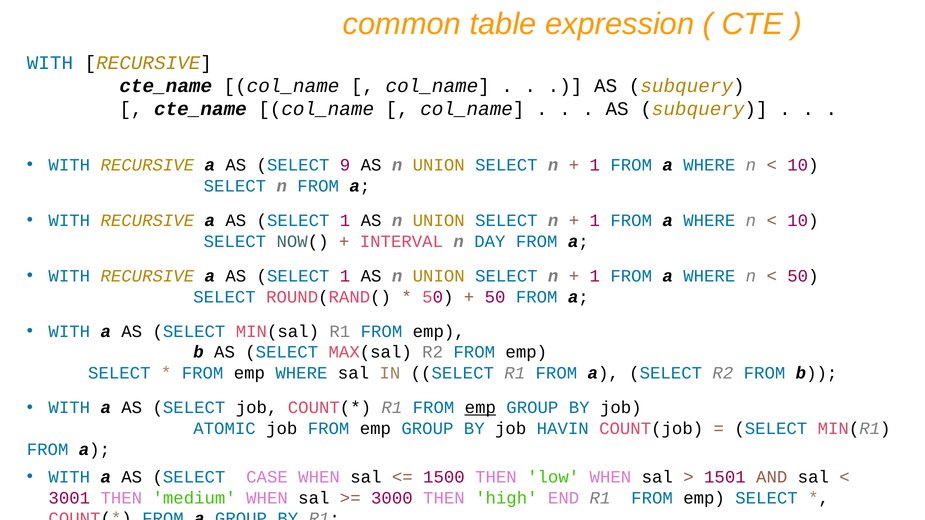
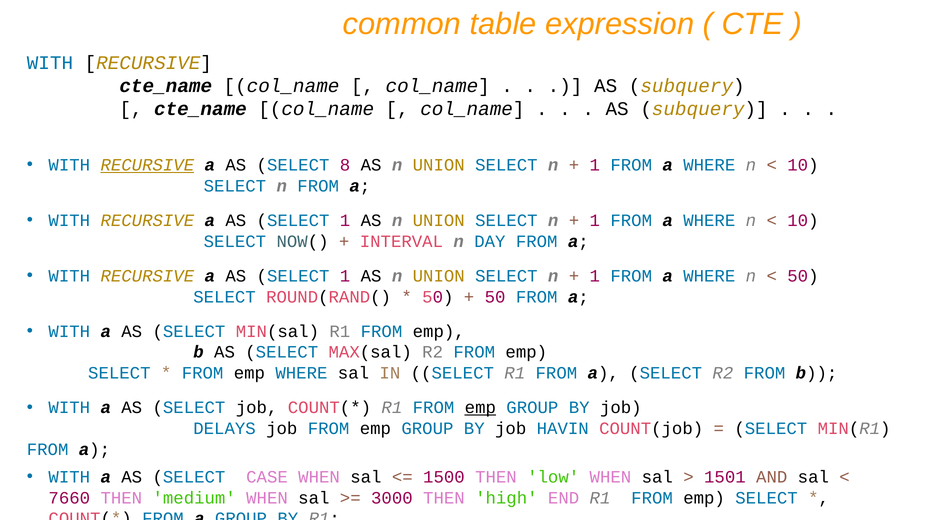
RECURSIVE at (147, 165) underline: none -> present
9: 9 -> 8
ATOMIC: ATOMIC -> DELAYS
3001: 3001 -> 7660
